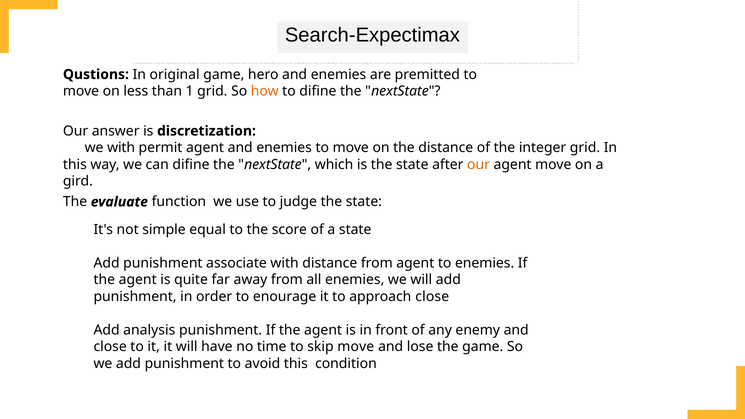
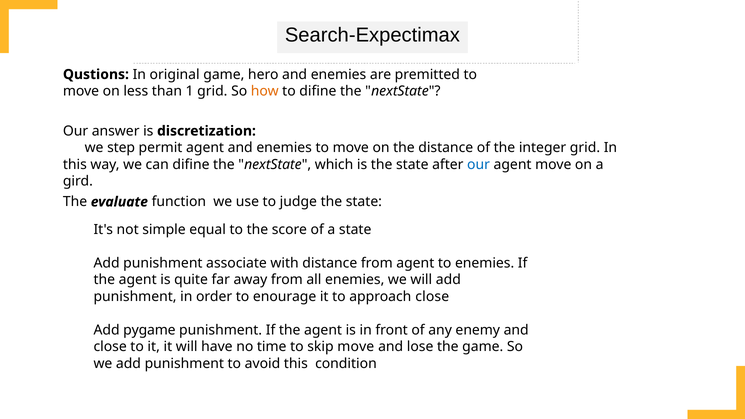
we with: with -> step
our at (479, 165) colour: orange -> blue
analysis: analysis -> pygame
